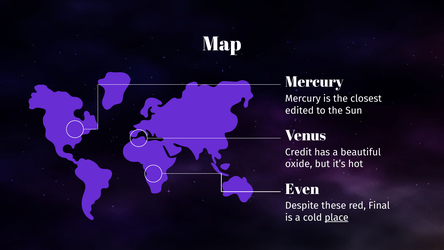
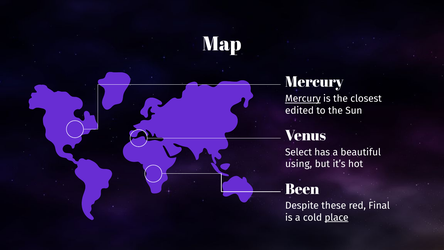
Mercury at (303, 99) underline: none -> present
Credit: Credit -> Select
oxide: oxide -> using
Even: Even -> Been
